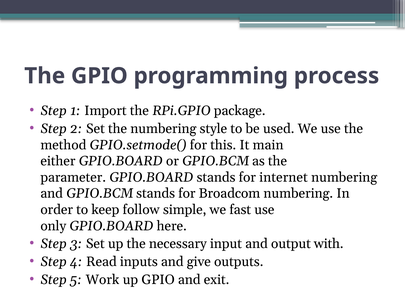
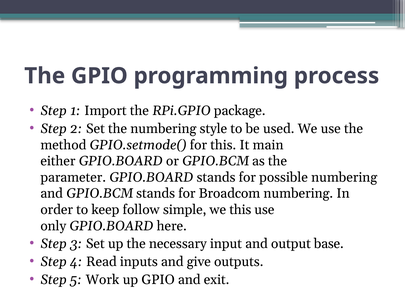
internet: internet -> possible
we fast: fast -> this
with: with -> base
